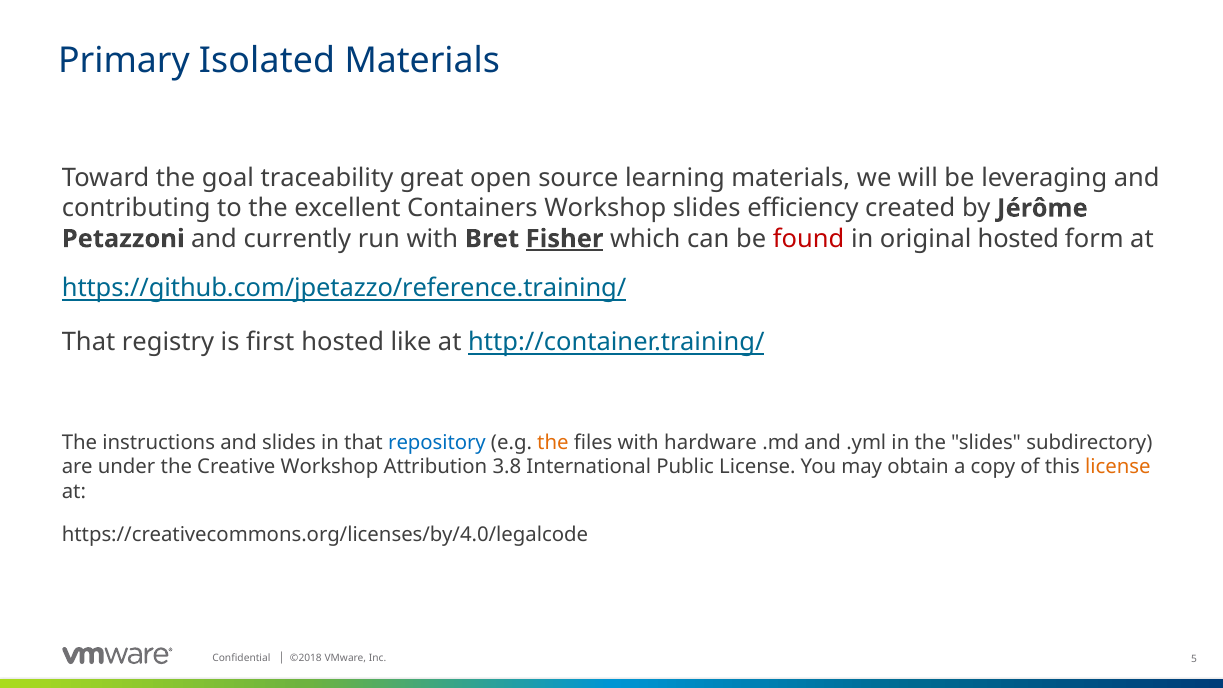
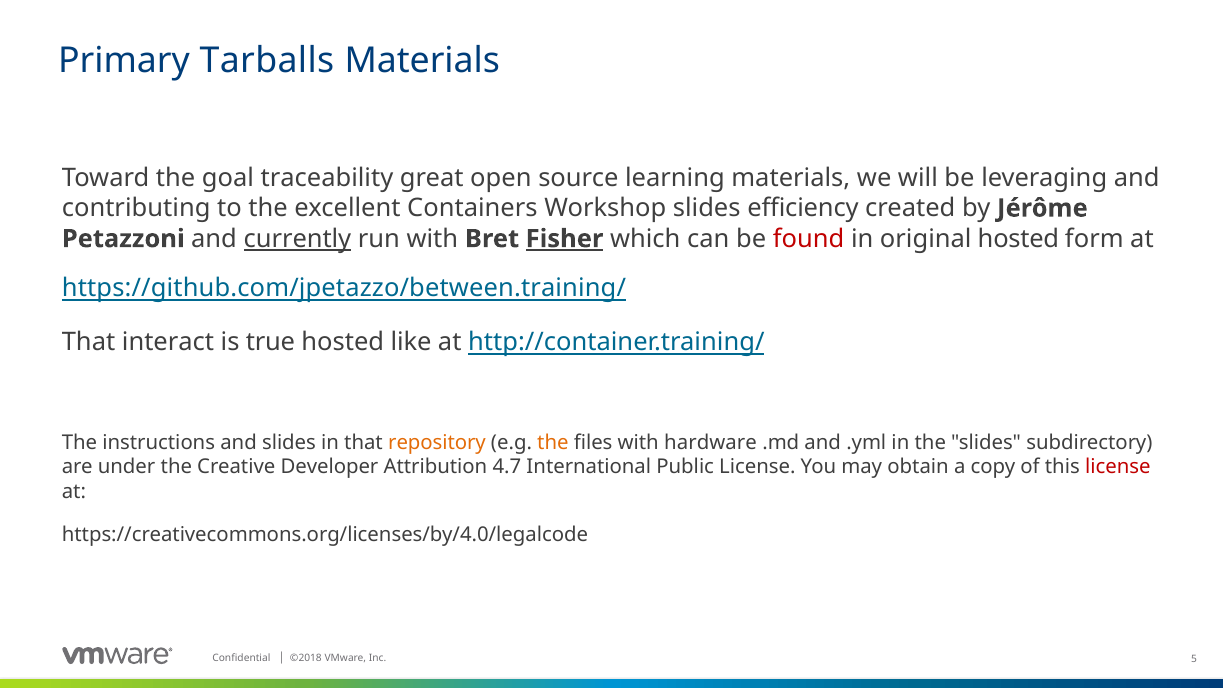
Isolated: Isolated -> Tarballs
currently underline: none -> present
https://github.com/jpetazzo/reference.training/: https://github.com/jpetazzo/reference.training/ -> https://github.com/jpetazzo/between.training/
registry: registry -> interact
first: first -> true
repository colour: blue -> orange
Creative Workshop: Workshop -> Developer
3.8: 3.8 -> 4.7
license at (1118, 467) colour: orange -> red
